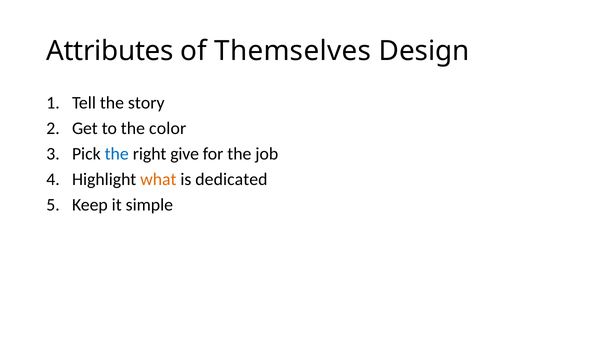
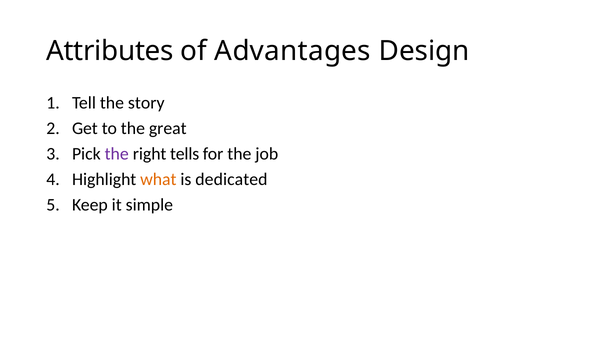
Themselves: Themselves -> Advantages
color: color -> great
the at (117, 154) colour: blue -> purple
give: give -> tells
